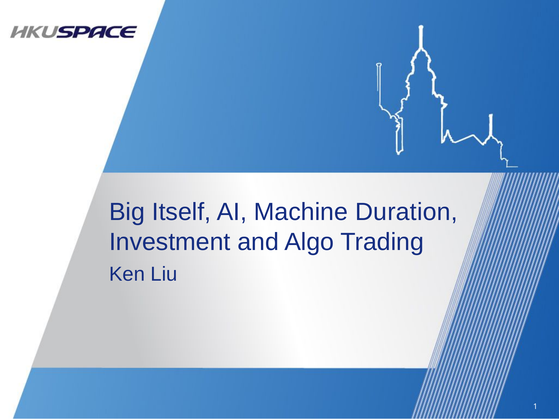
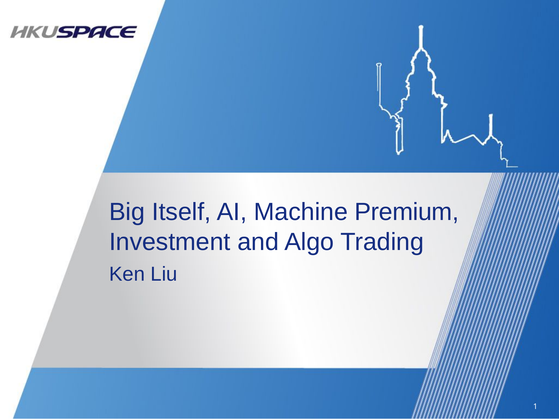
Duration: Duration -> Premium
